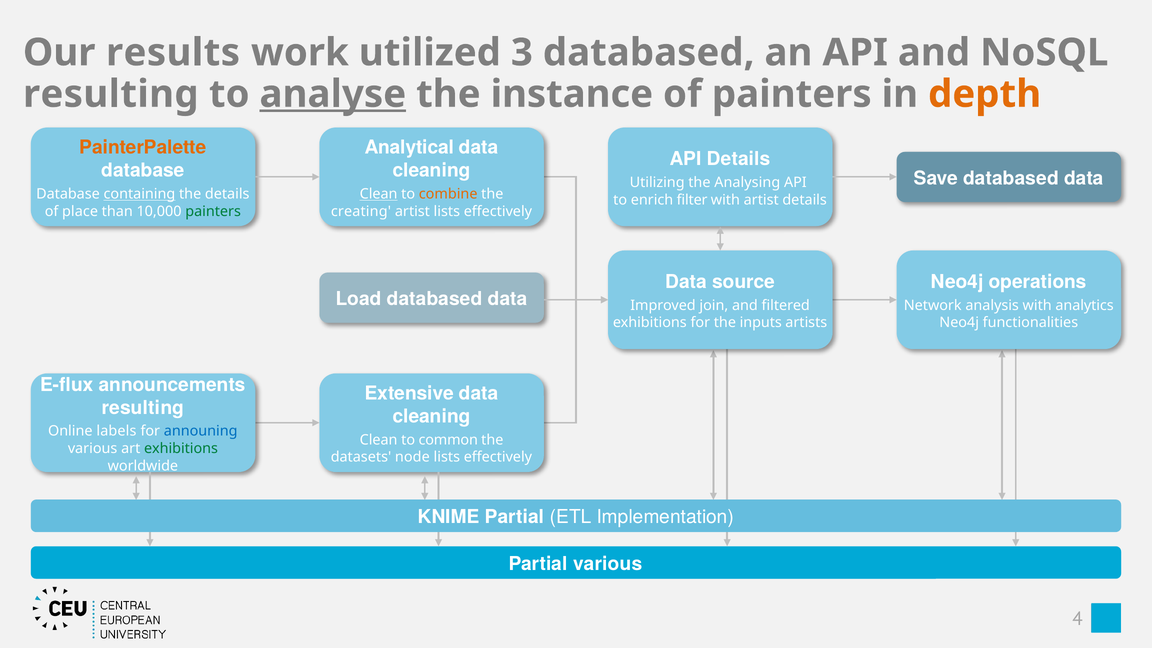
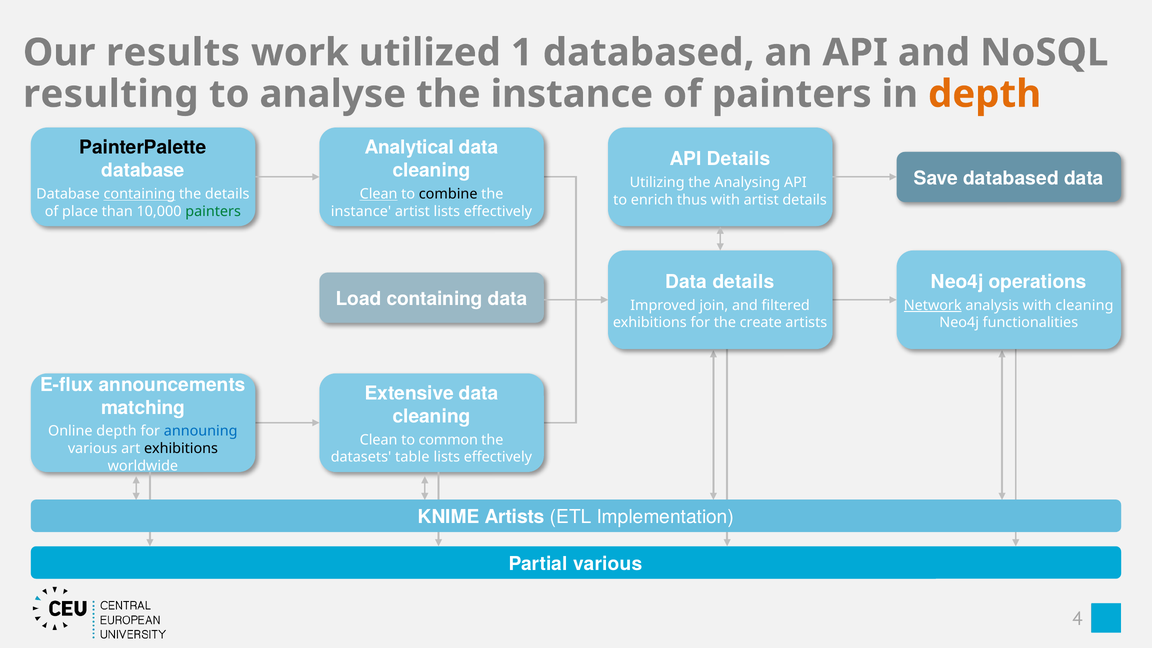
3: 3 -> 1
analyse underline: present -> none
PainterPalette colour: orange -> black
combine colour: orange -> black
filter: filter -> thus
creating at (361, 211): creating -> instance
Data source: source -> details
Load databased: databased -> containing
Network underline: none -> present
with analytics: analytics -> cleaning
inputs: inputs -> create
resulting at (143, 408): resulting -> matching
Online labels: labels -> depth
exhibitions at (181, 449) colour: green -> black
node: node -> table
KNIME Partial: Partial -> Artists
